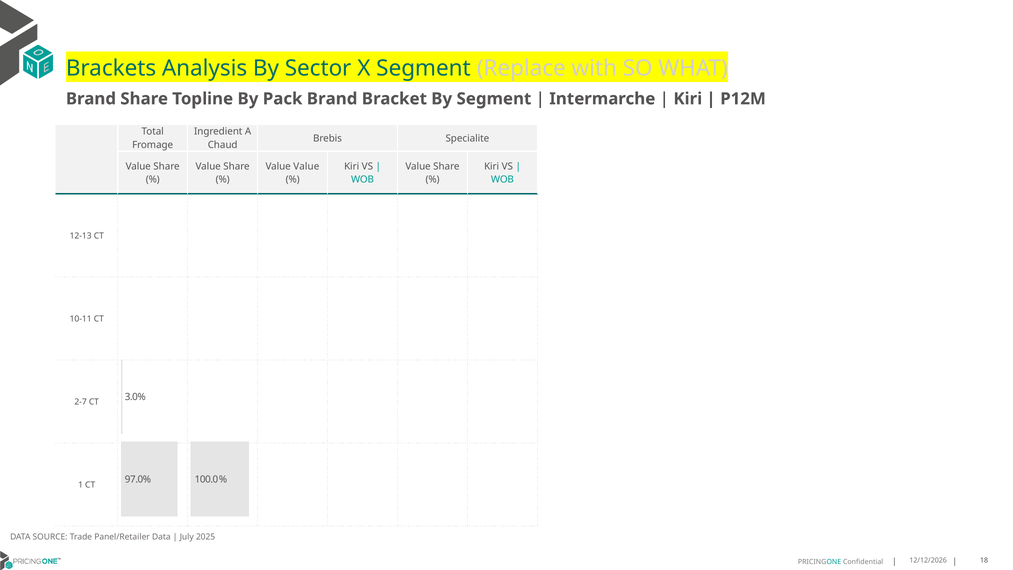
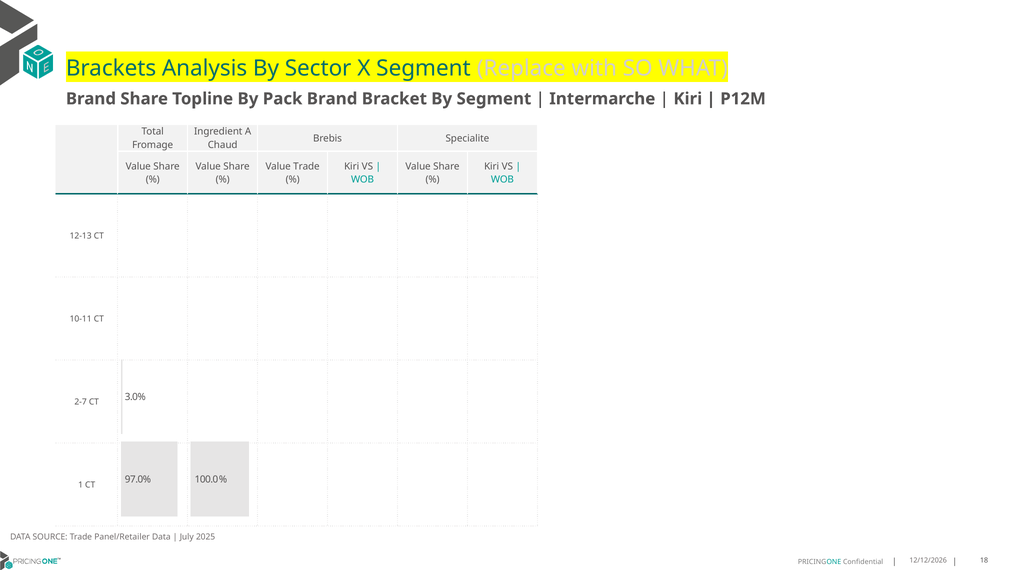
Value Value: Value -> Trade
